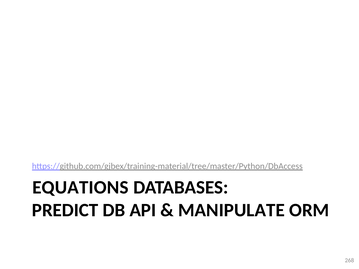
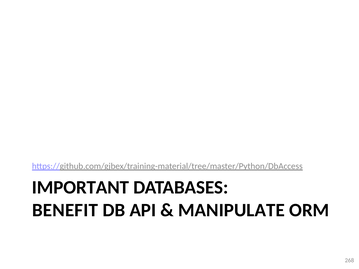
EQUATIONS: EQUATIONS -> IMPORTANT
PREDICT: PREDICT -> BENEFIT
